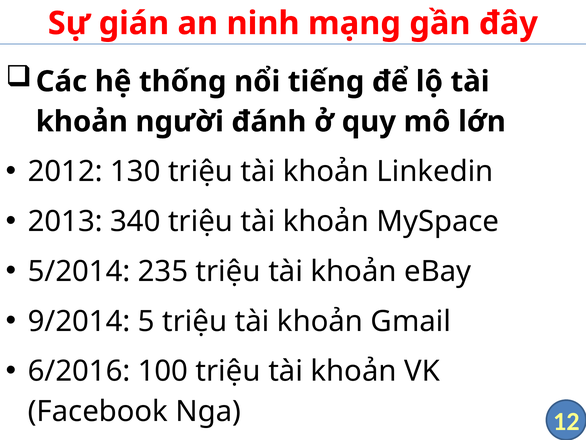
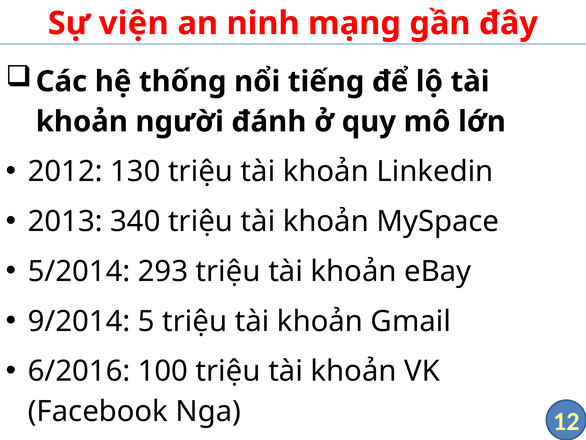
gián: gián -> viện
235: 235 -> 293
